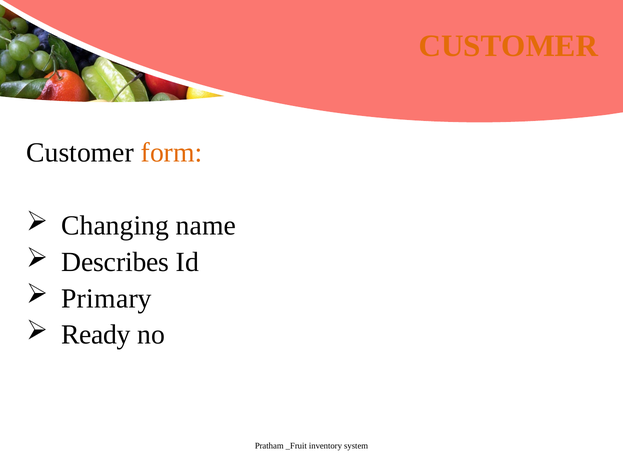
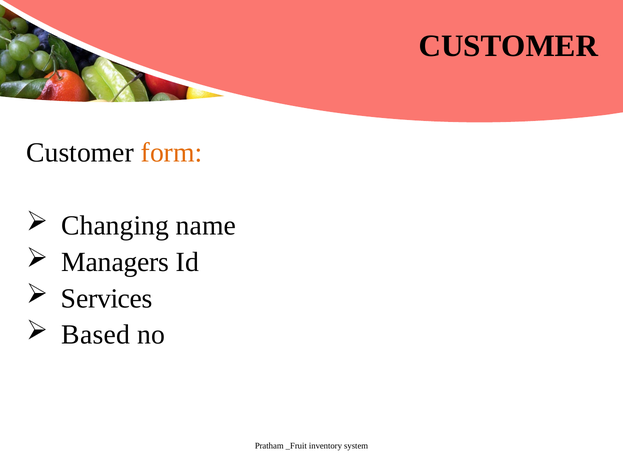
CUSTOMER at (508, 46) colour: orange -> black
Describes: Describes -> Managers
Primary: Primary -> Services
Ready: Ready -> Based
